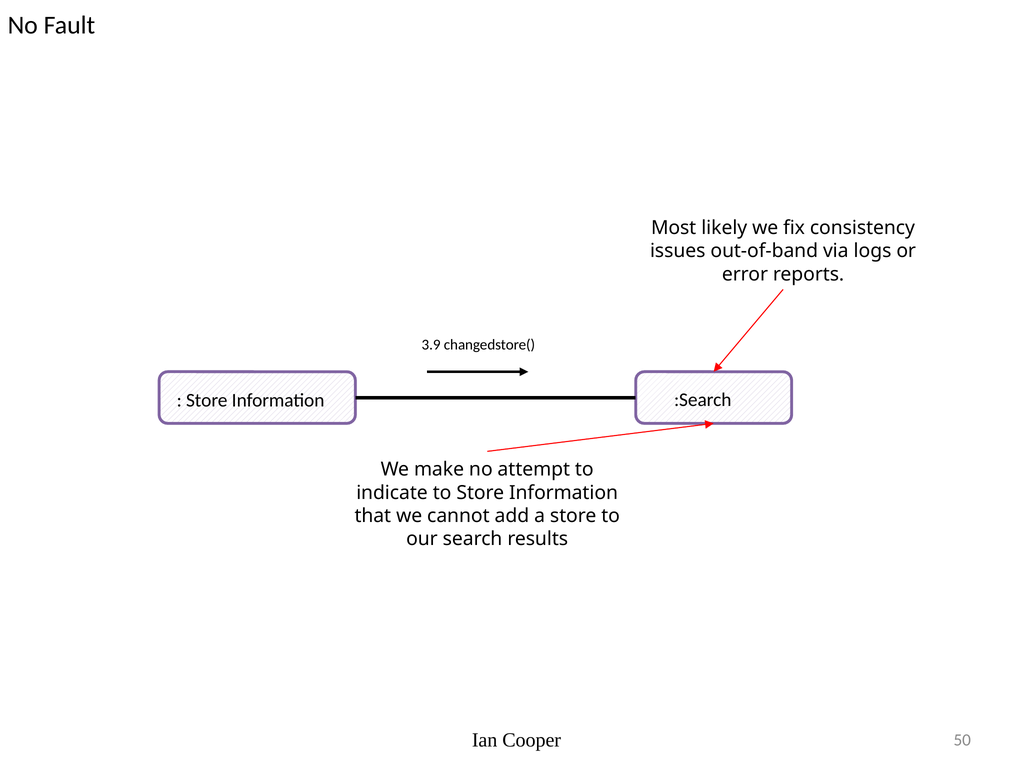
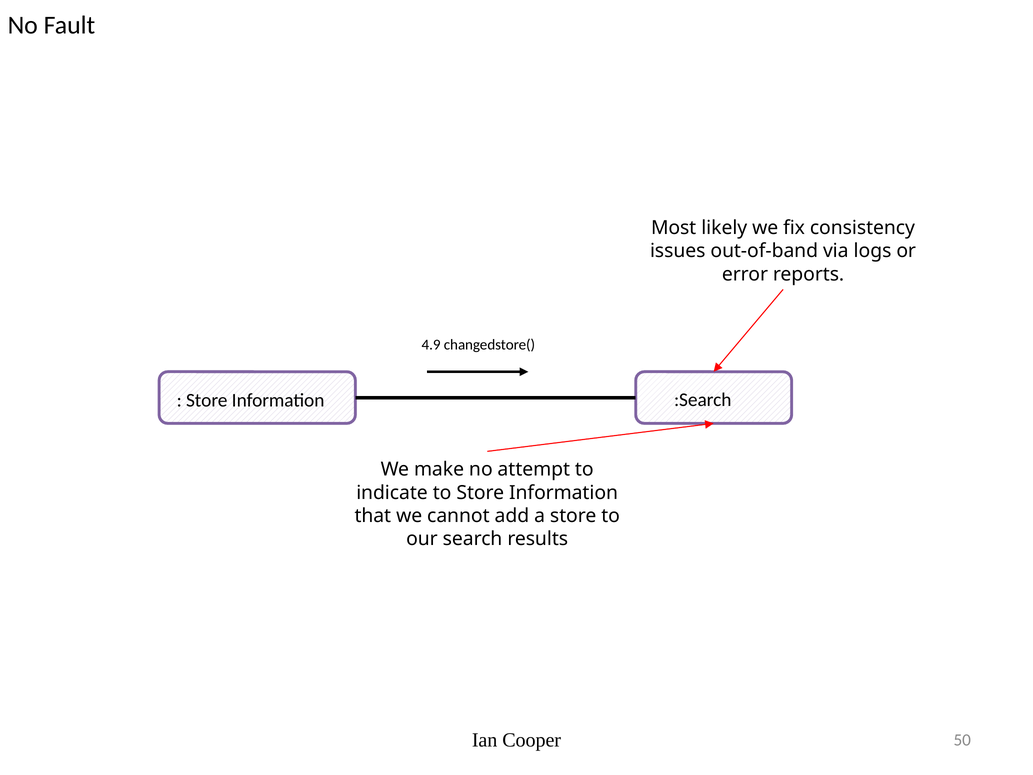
3.9: 3.9 -> 4.9
